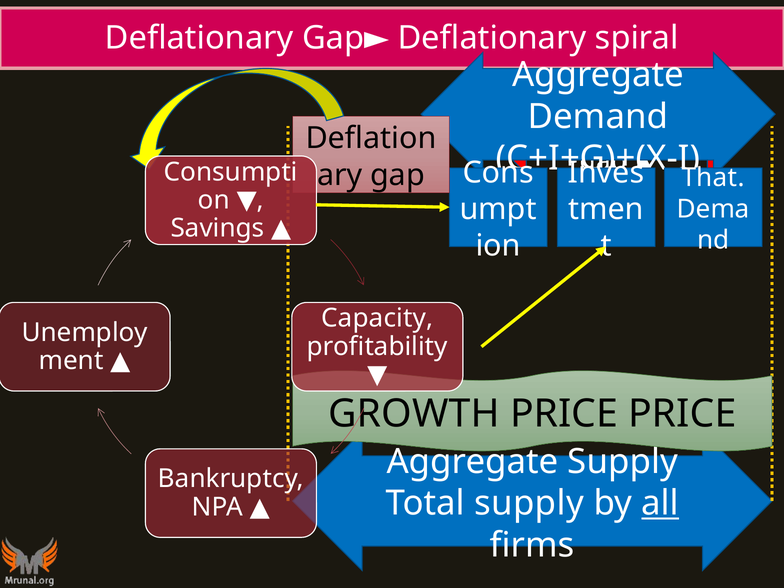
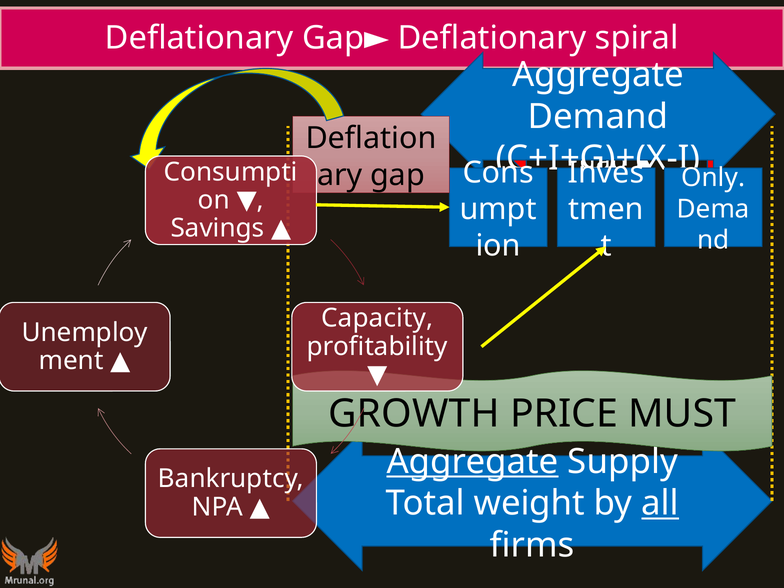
That: That -> Only
PRICE PRICE: PRICE -> MUST
Aggregate at (473, 462) underline: none -> present
Total supply: supply -> weight
